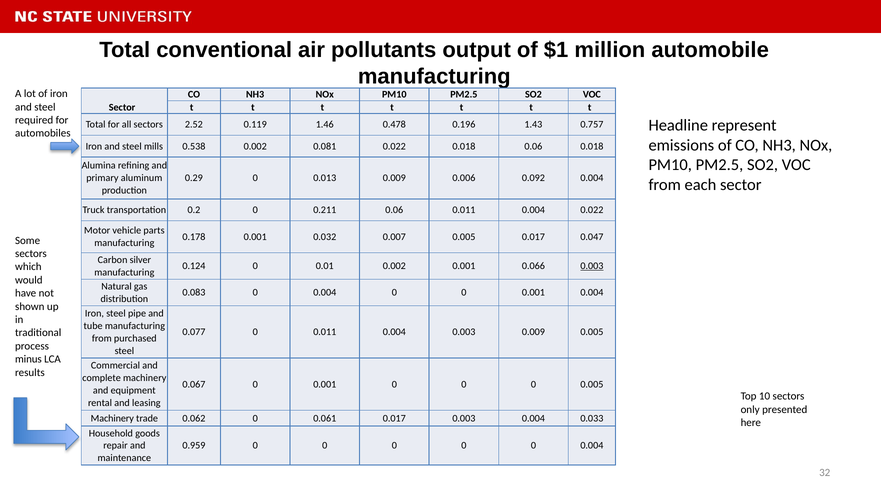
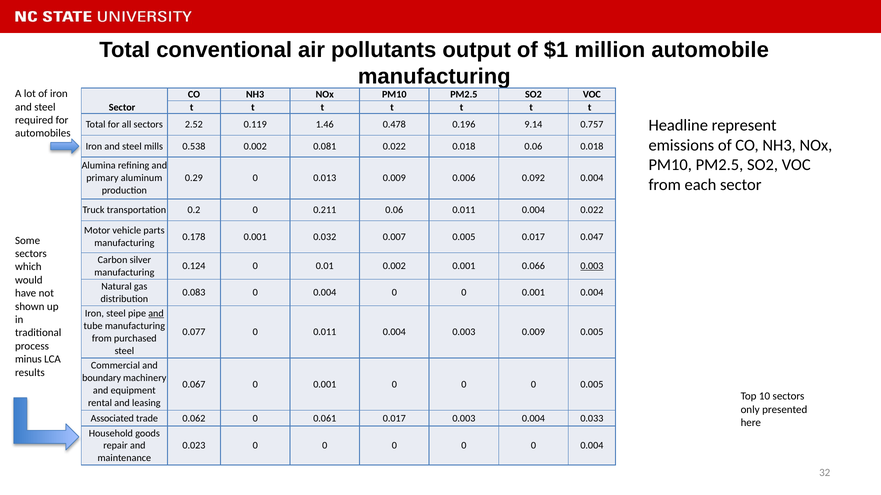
1.43: 1.43 -> 9.14
and at (156, 314) underline: none -> present
complete: complete -> boundary
Machinery at (112, 419): Machinery -> Associated
0.959: 0.959 -> 0.023
